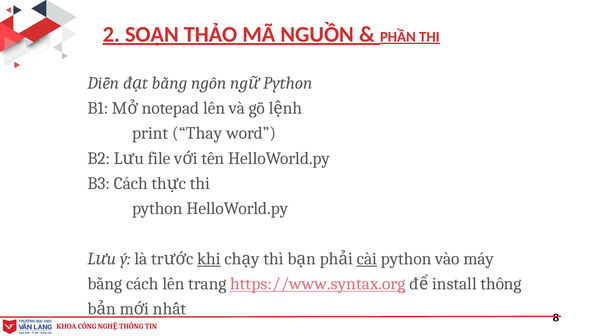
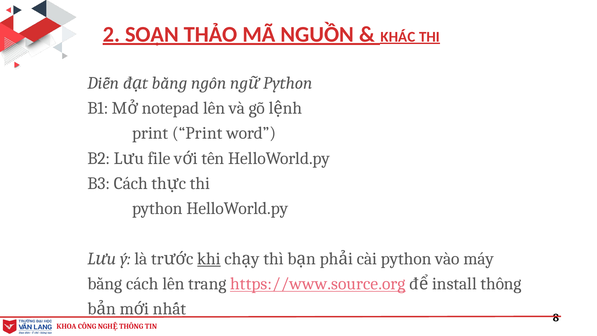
PHẦN: PHẦN -> KHÁC
print Thay: Thay -> Print
cài underline: present -> none
https://www.syntax.org: https://www.syntax.org -> https://www.source.org
